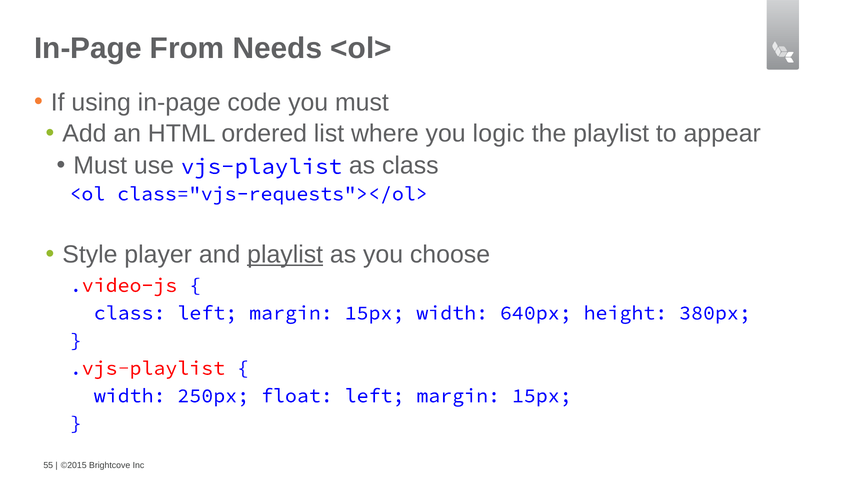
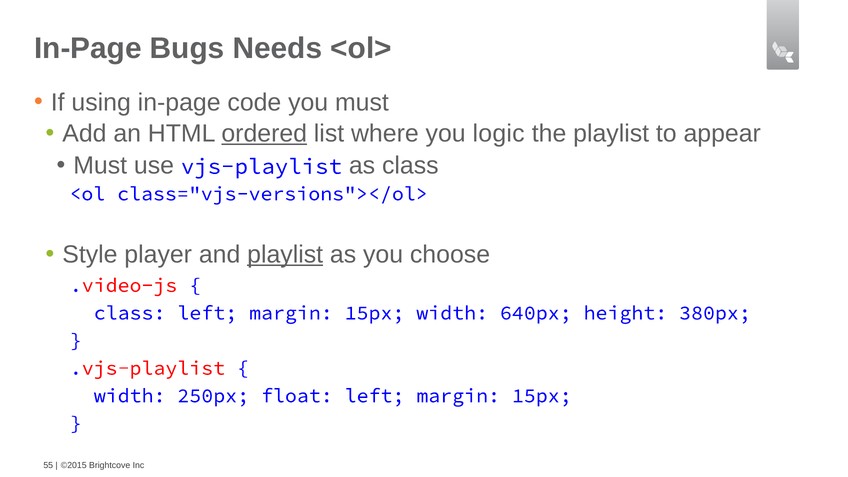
From: From -> Bugs
ordered underline: none -> present
class="vjs-requests"></ol>: class="vjs-requests"></ol> -> class="vjs-versions"></ol>
